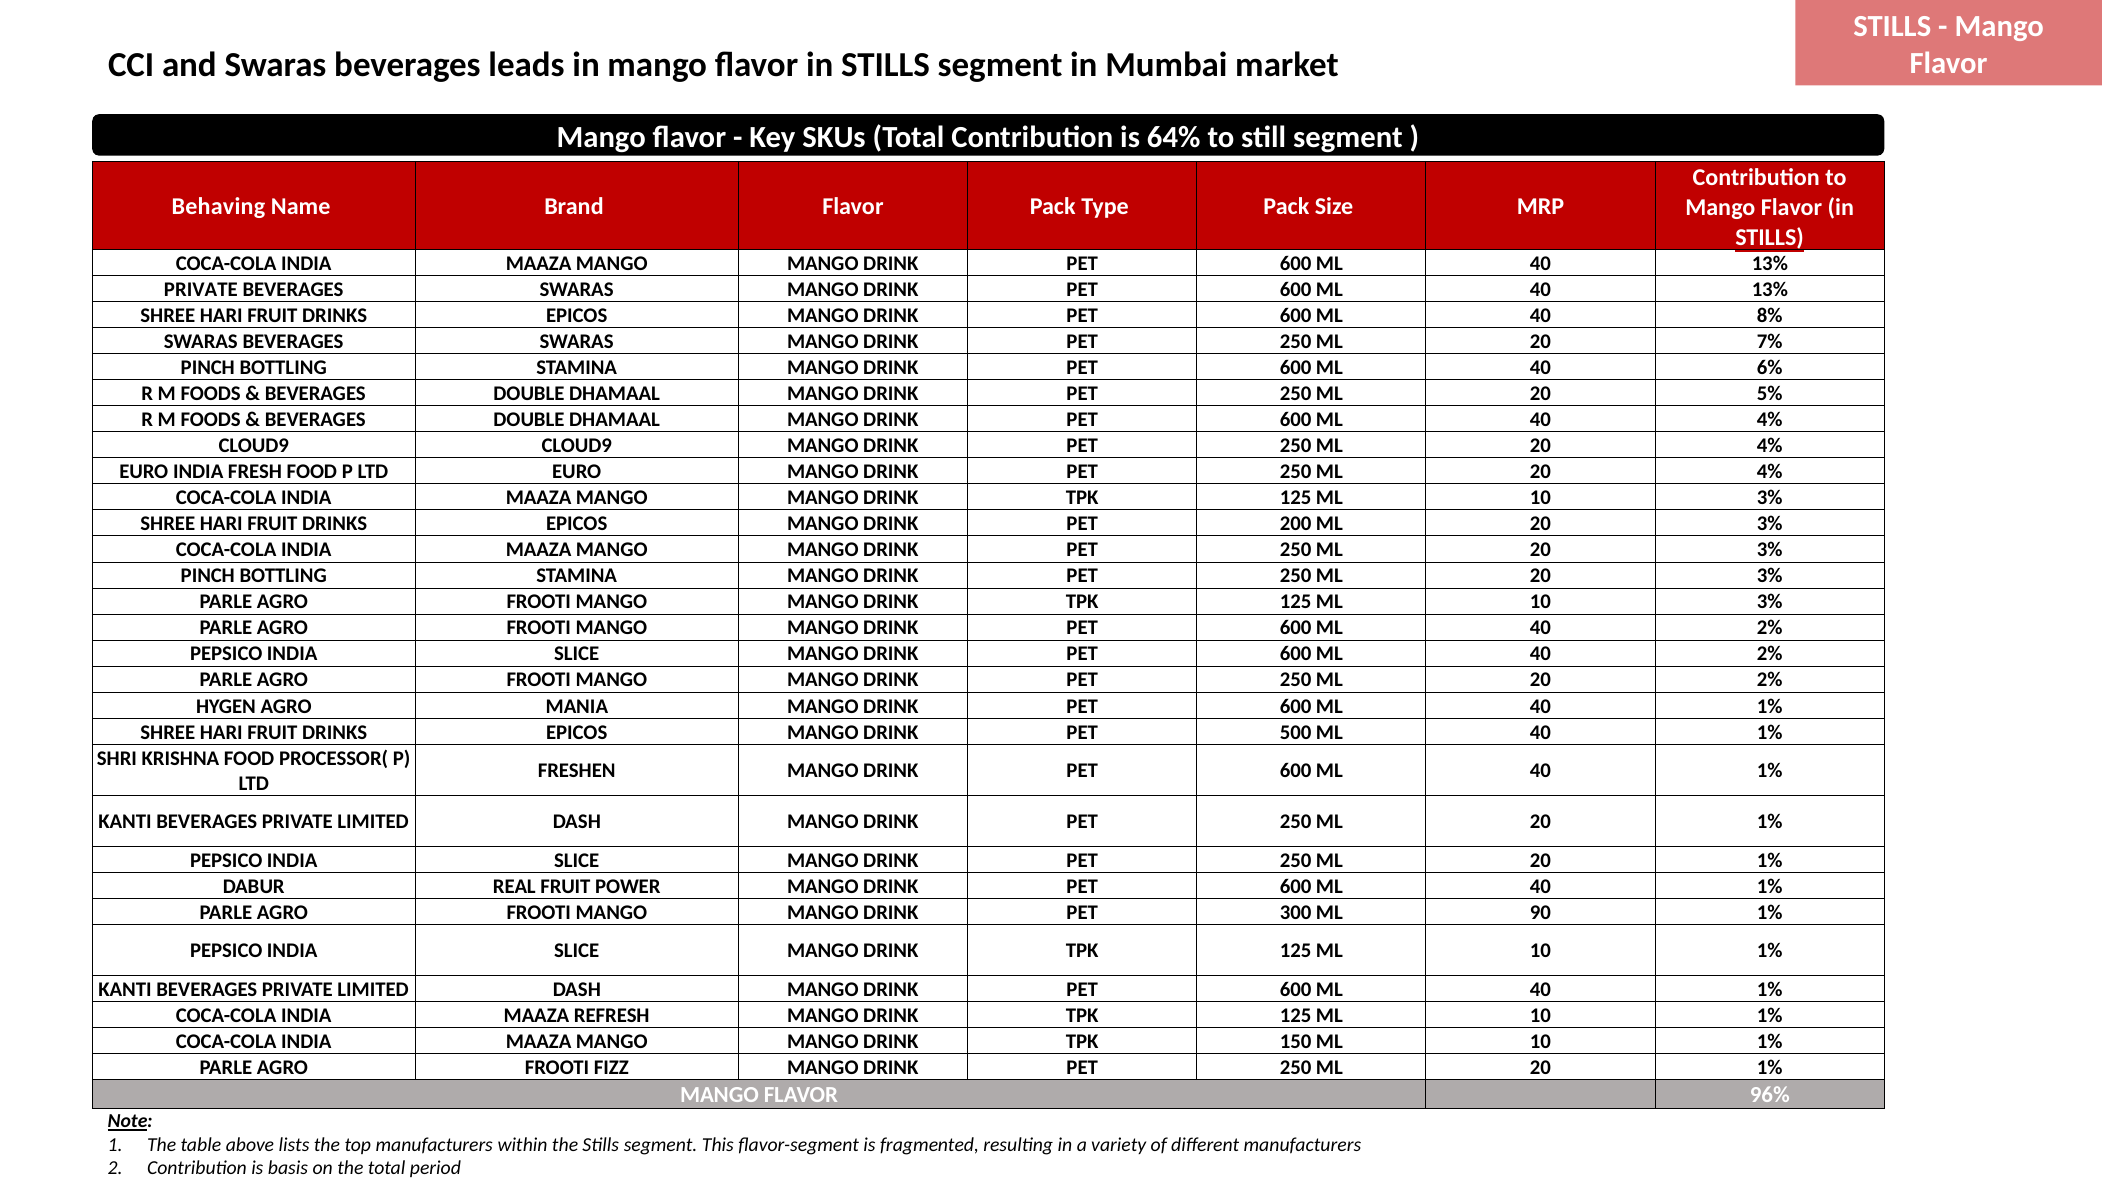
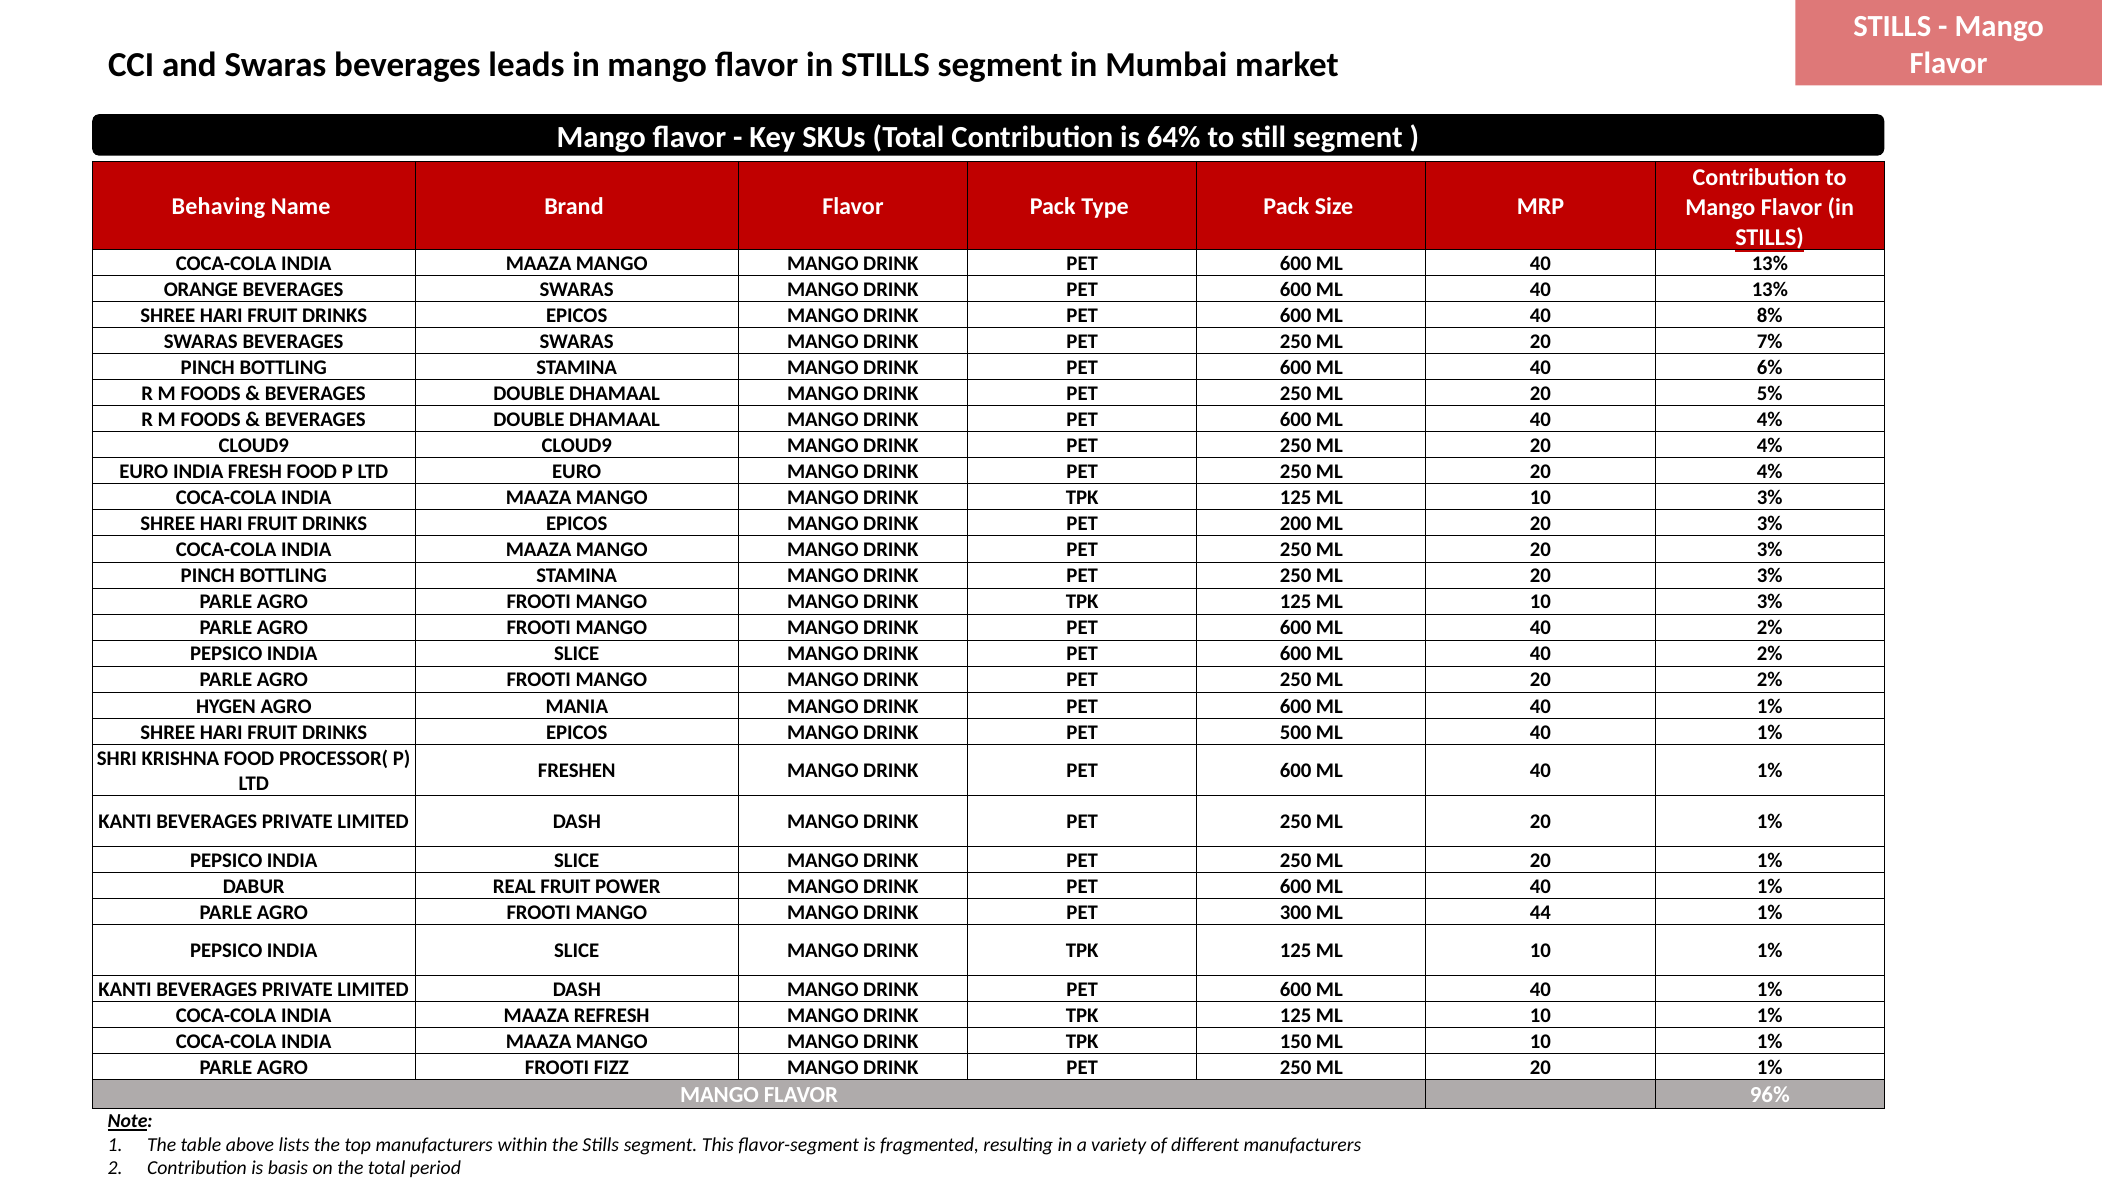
PRIVATE at (201, 289): PRIVATE -> ORANGE
90: 90 -> 44
